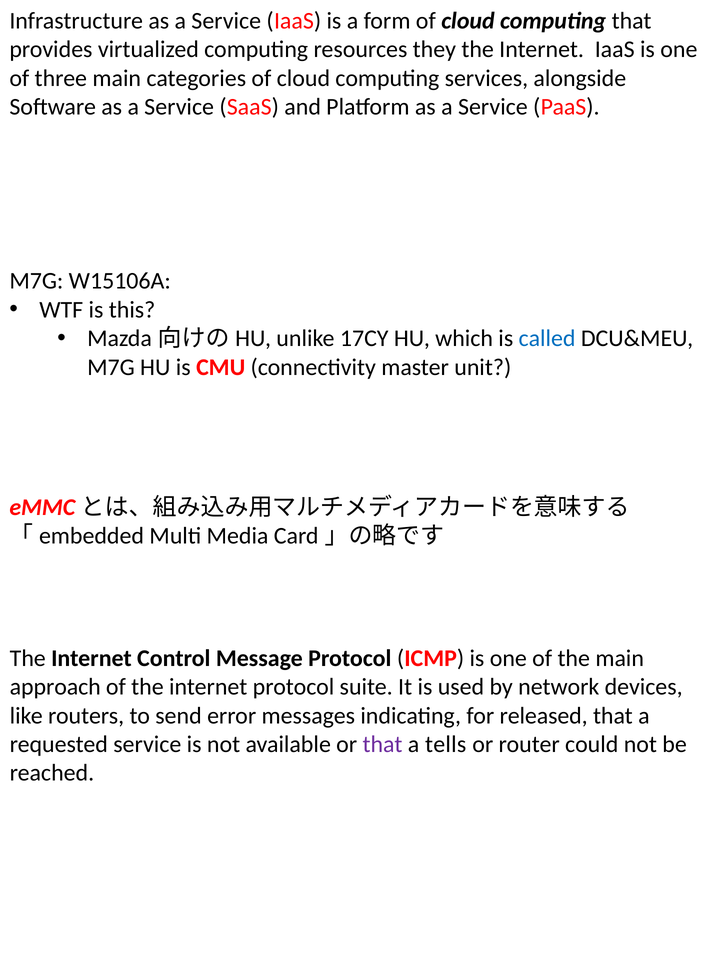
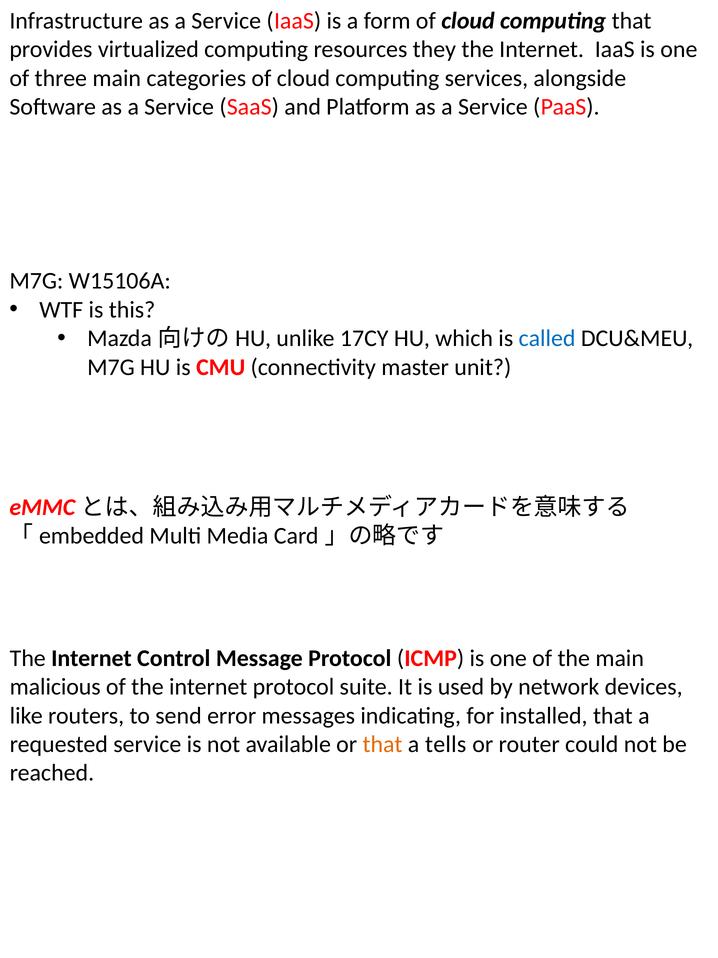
approach: approach -> malicious
released: released -> installed
that at (382, 744) colour: purple -> orange
